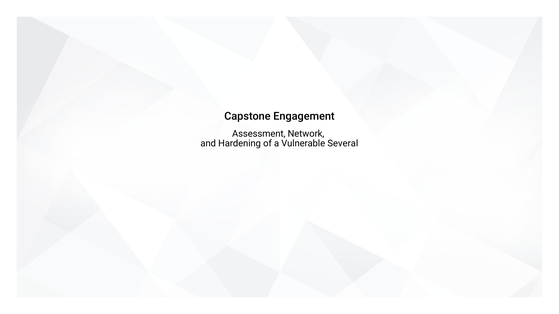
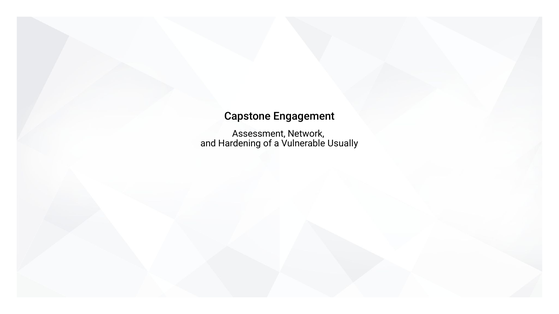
Several: Several -> Usually
